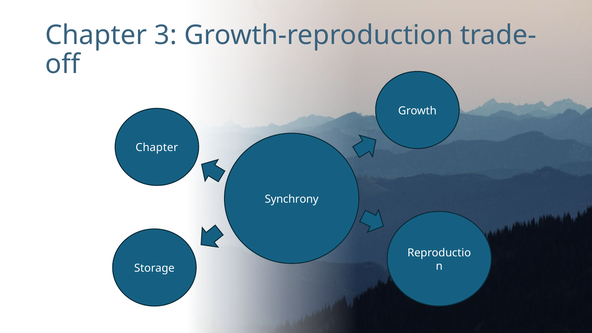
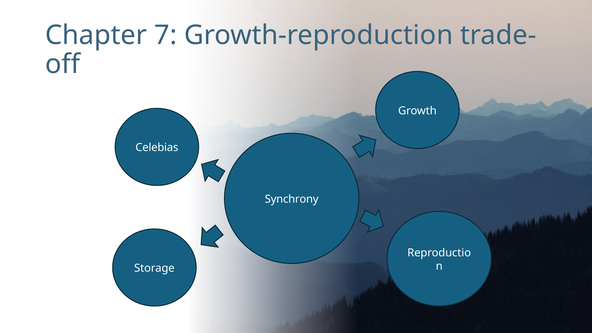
3: 3 -> 7
Chapter at (157, 148): Chapter -> Celebias
